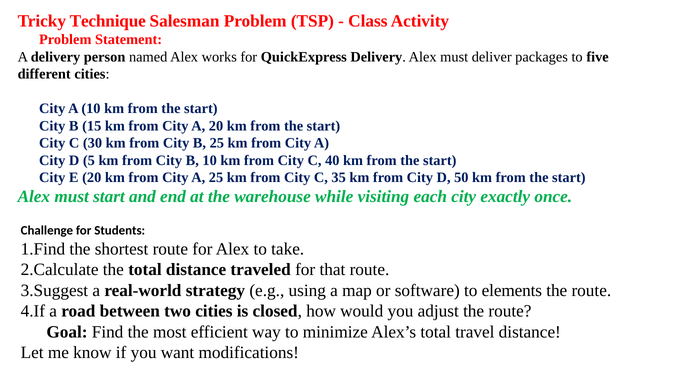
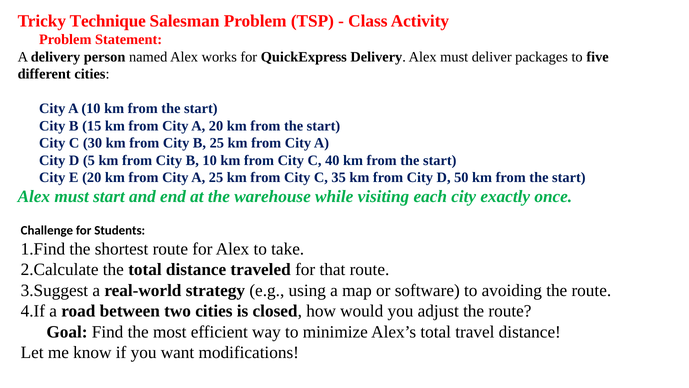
elements: elements -> avoiding
